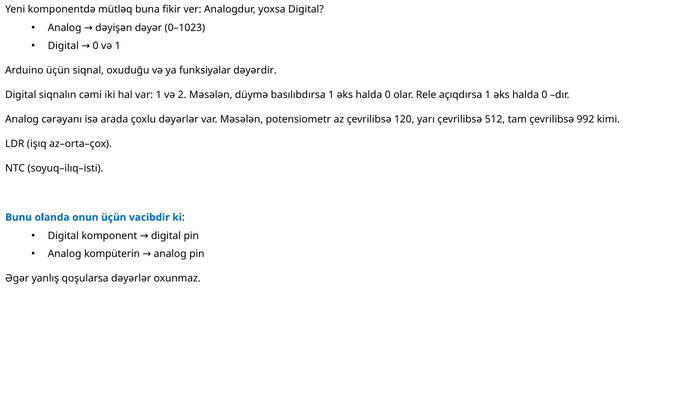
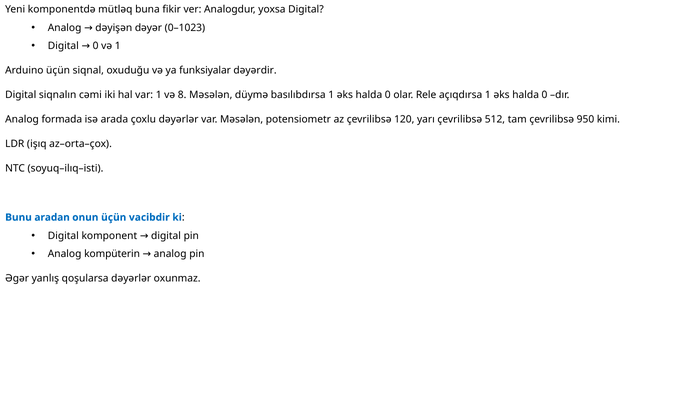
2: 2 -> 8
cərəyanı: cərəyanı -> formada
992: 992 -> 950
olanda: olanda -> aradan
